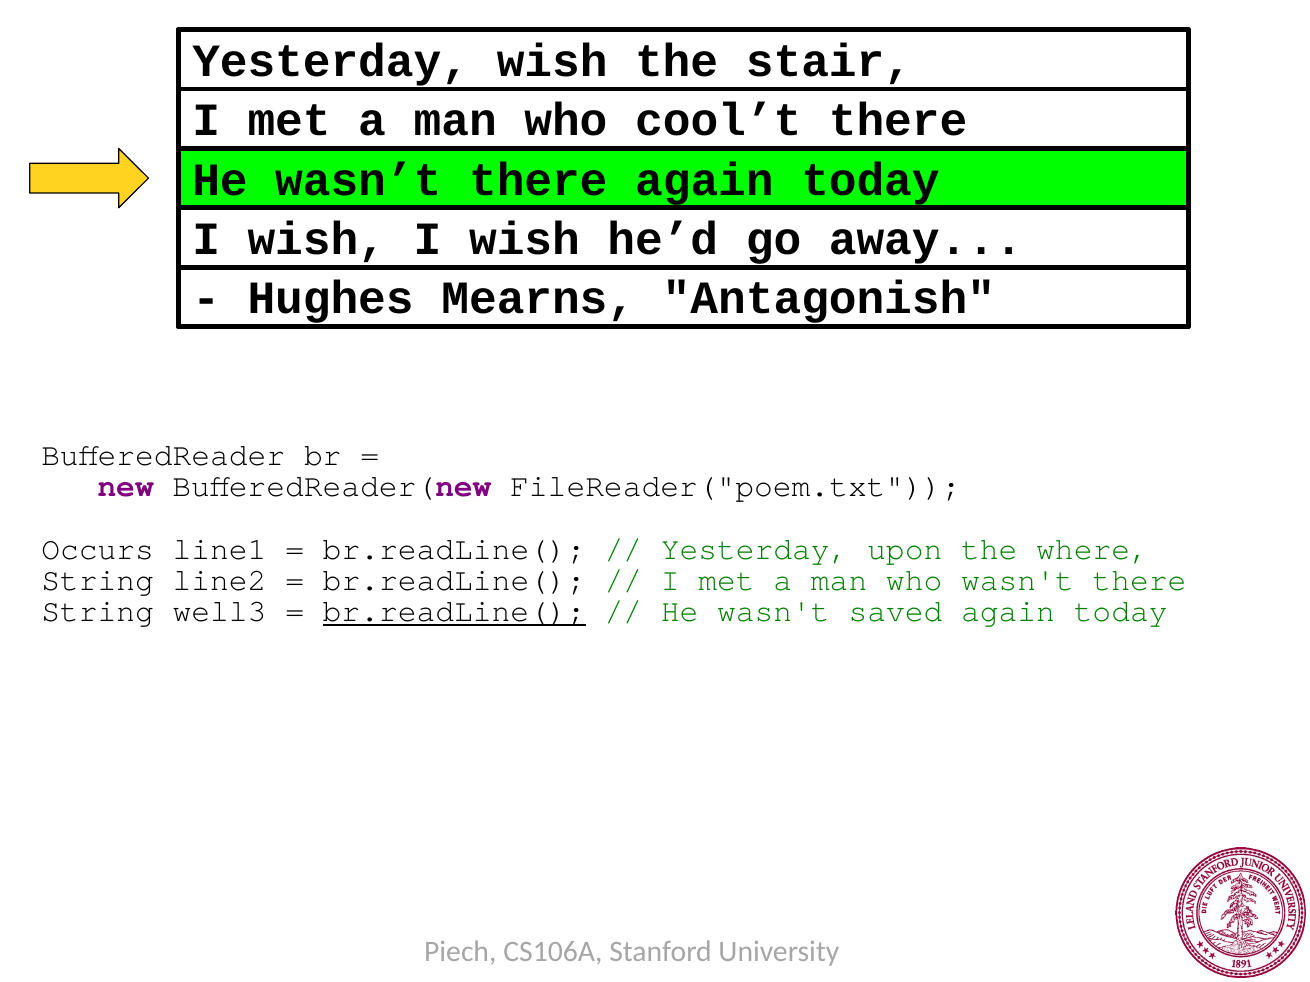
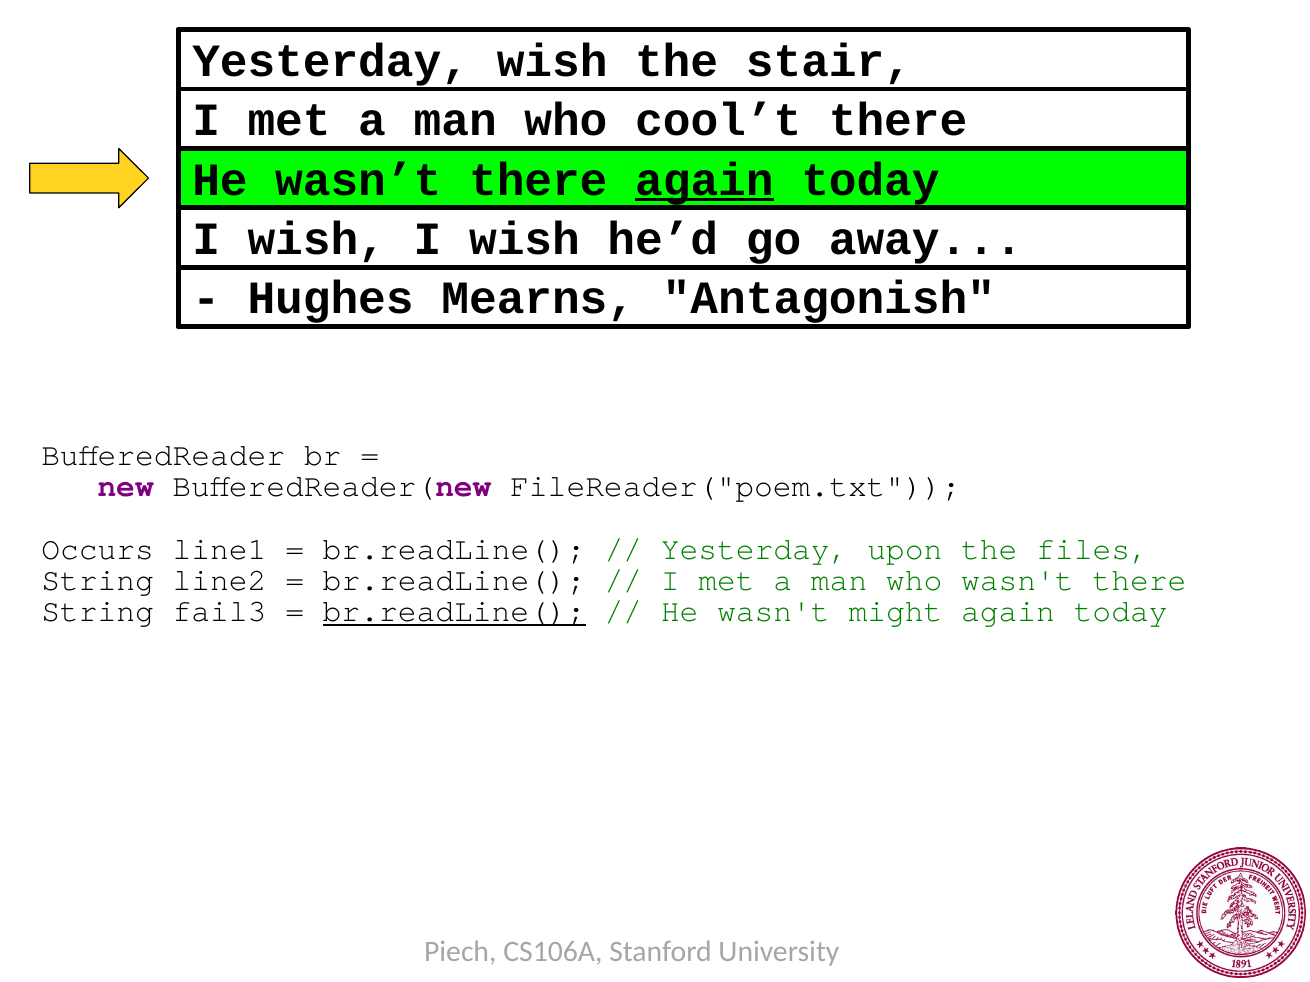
again at (704, 180) underline: none -> present
where: where -> files
well3: well3 -> fail3
saved: saved -> might
